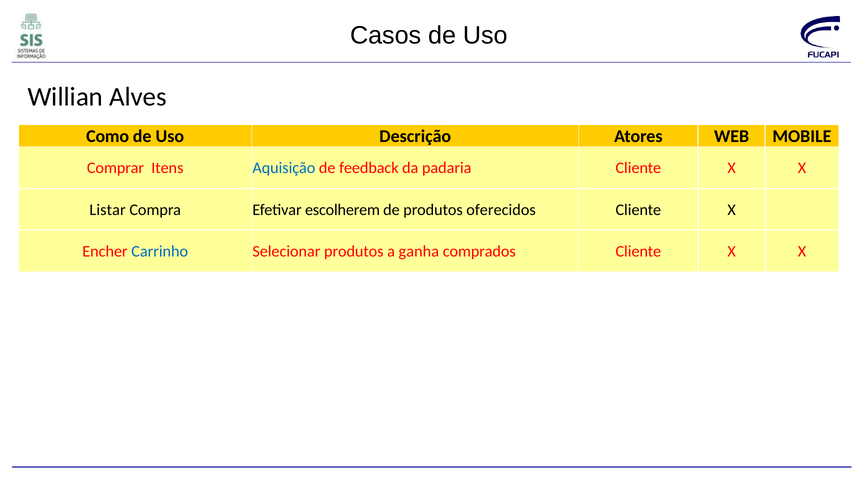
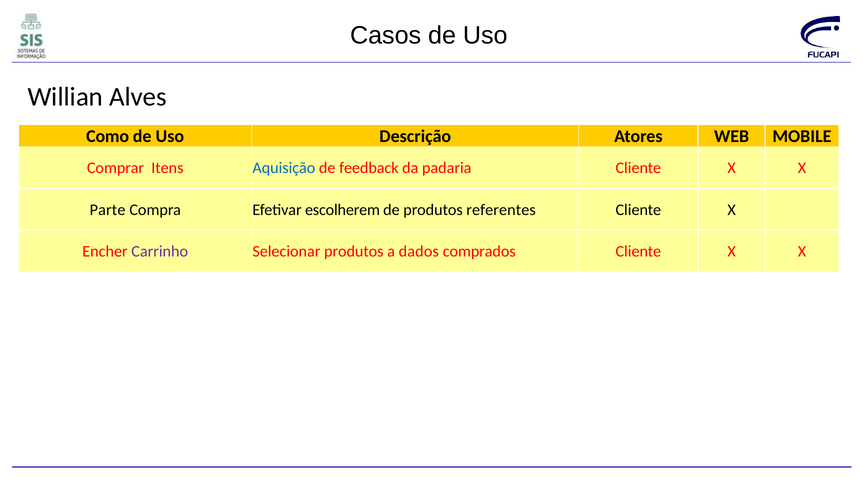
Listar: Listar -> Parte
oferecidos: oferecidos -> referentes
Carrinho colour: blue -> purple
ganha: ganha -> dados
